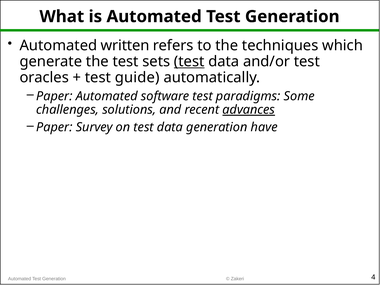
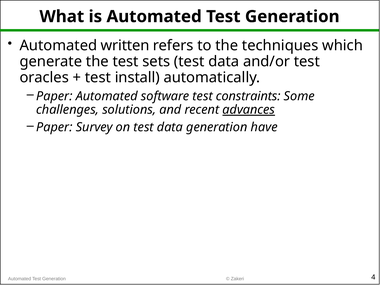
test at (189, 62) underline: present -> none
guide: guide -> install
paradigms: paradigms -> constraints
